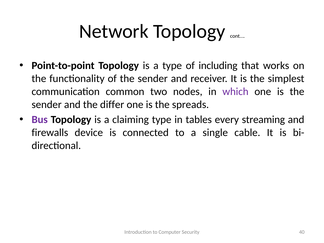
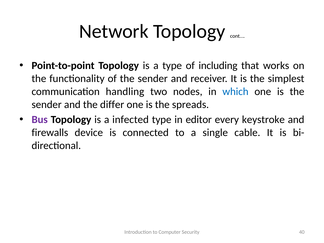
common: common -> handling
which colour: purple -> blue
claiming: claiming -> infected
tables: tables -> editor
streaming: streaming -> keystroke
